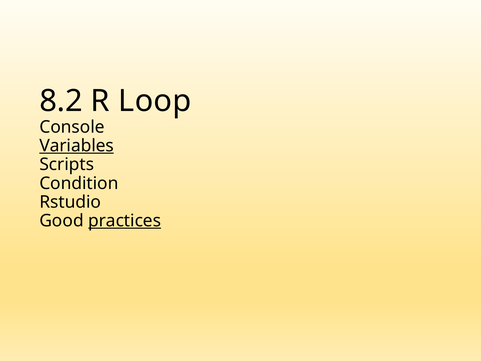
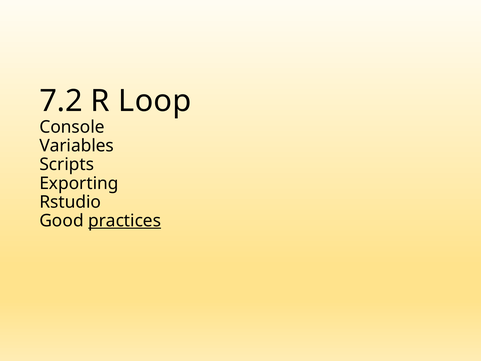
8.2: 8.2 -> 7.2
Variables underline: present -> none
Condition: Condition -> Exporting
